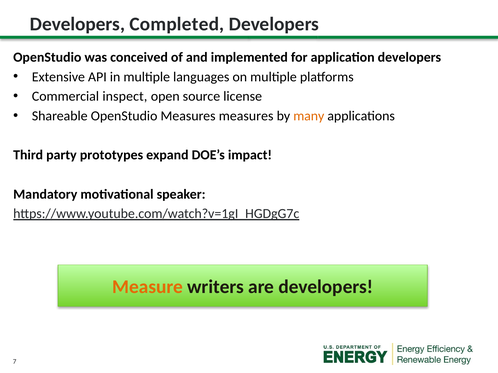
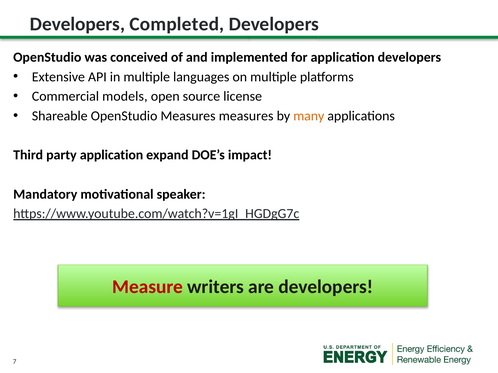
inspect: inspect -> models
party prototypes: prototypes -> application
Measure colour: orange -> red
